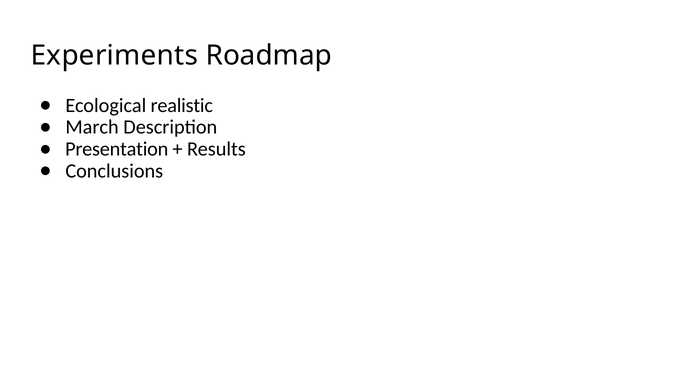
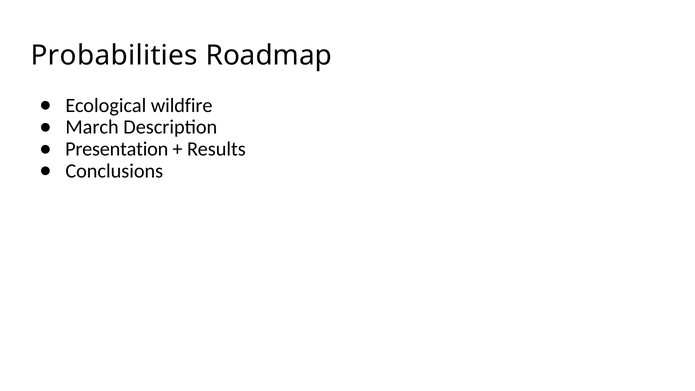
Experiments: Experiments -> Probabilities
realistic: realistic -> wildfire
